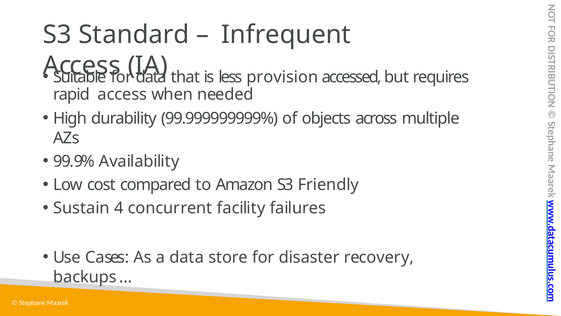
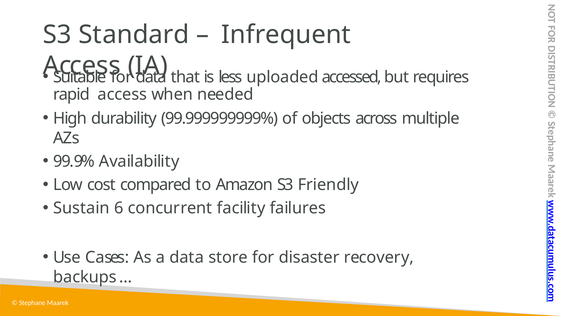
provision: provision -> uploaded
4: 4 -> 6
